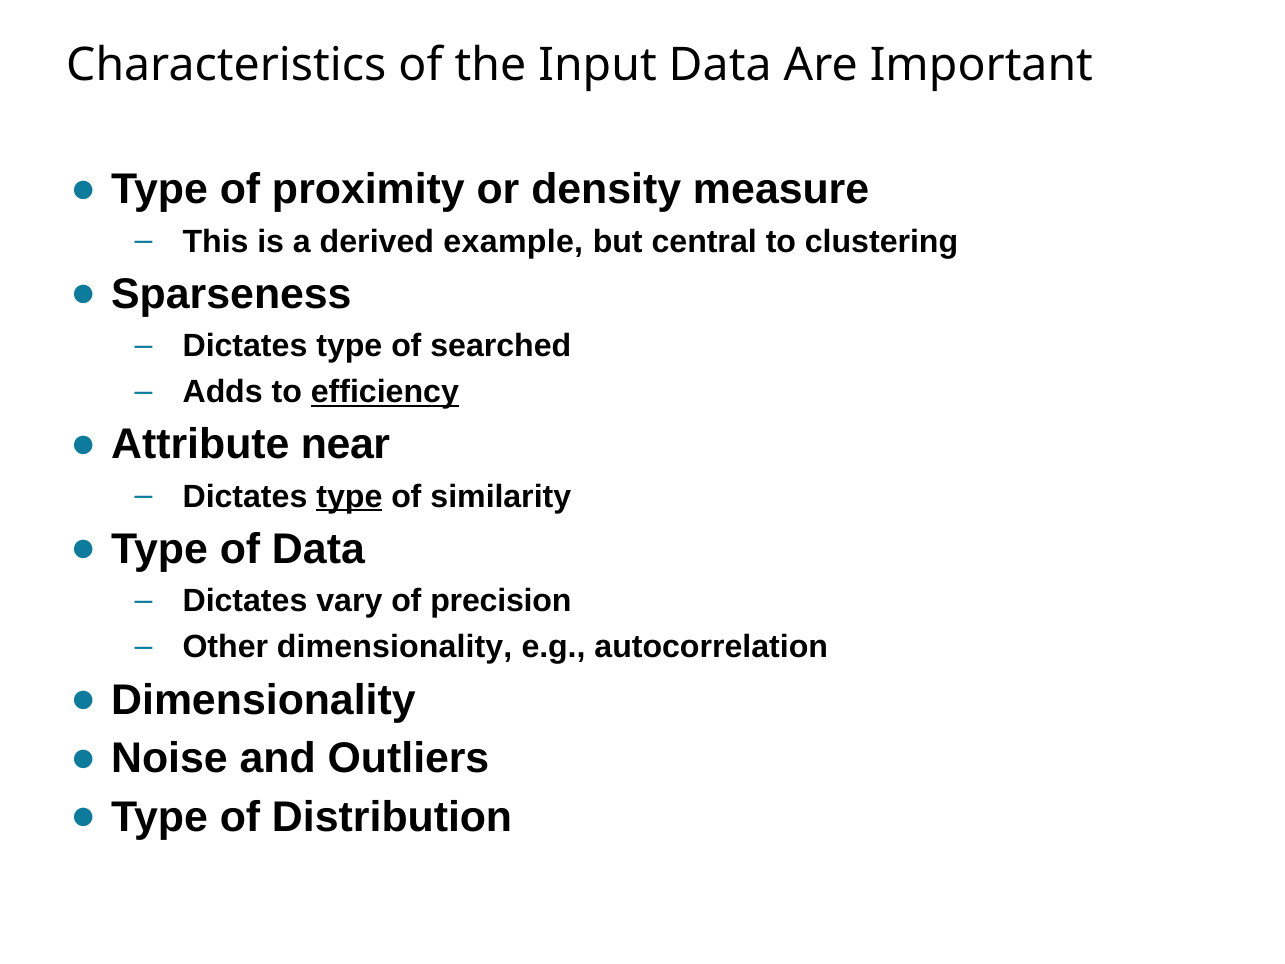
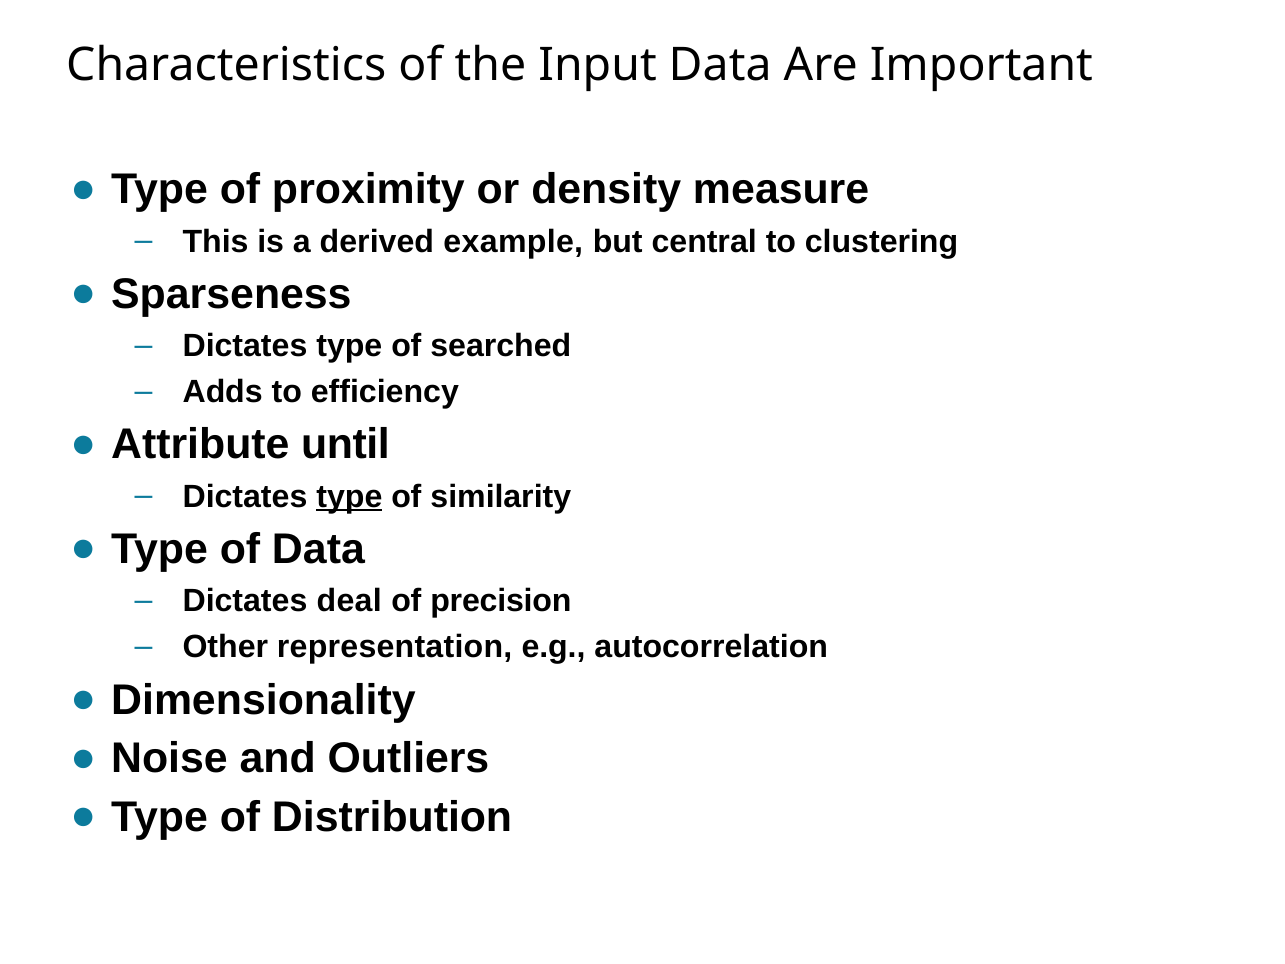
efficiency underline: present -> none
near: near -> until
vary: vary -> deal
Other dimensionality: dimensionality -> representation
